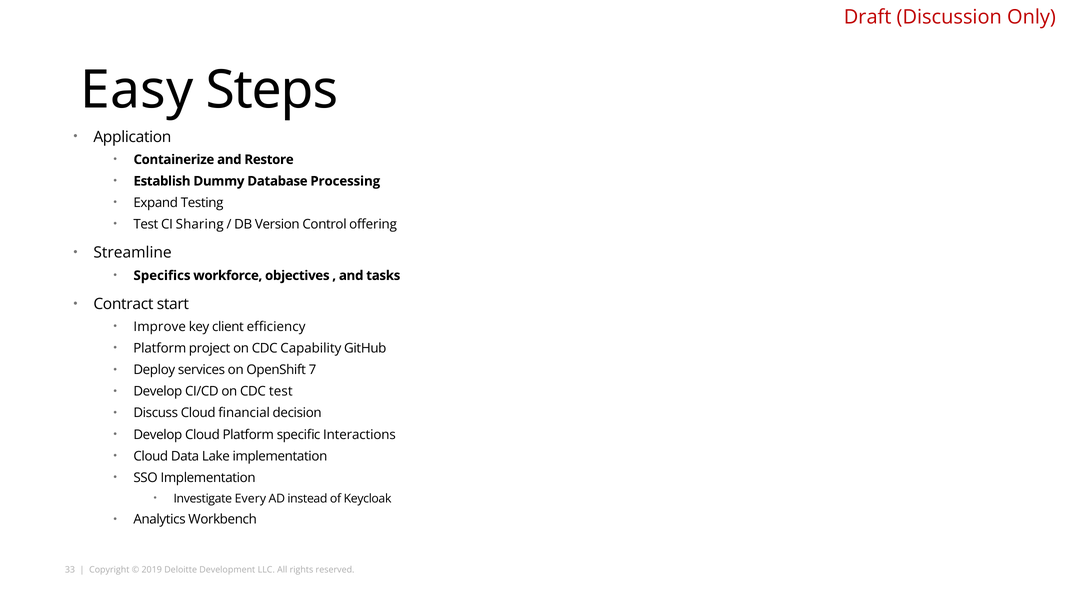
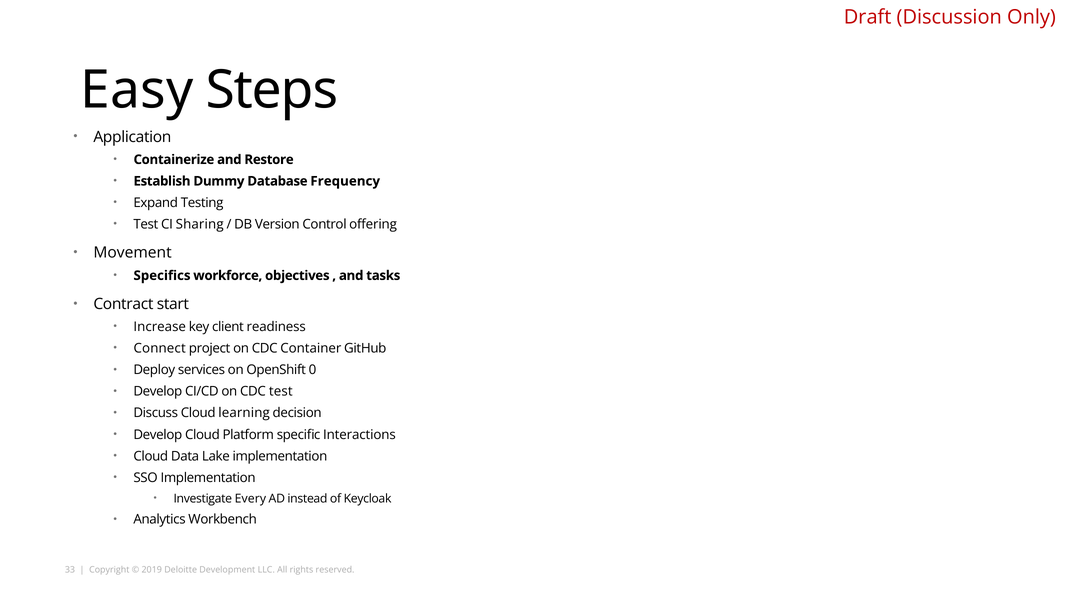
Processing: Processing -> Frequency
Streamline: Streamline -> Movement
Improve: Improve -> Increase
efficiency: efficiency -> readiness
Platform at (160, 349): Platform -> Connect
Capability: Capability -> Container
7: 7 -> 0
financial: financial -> learning
